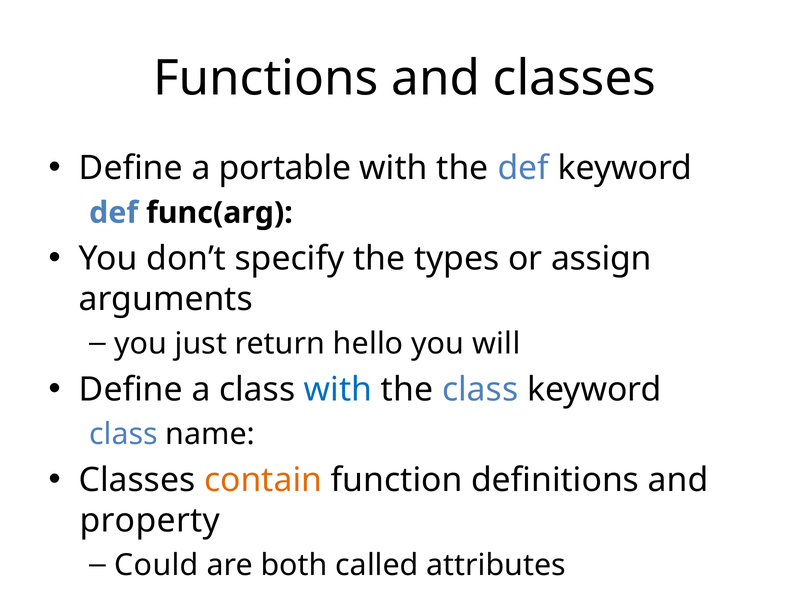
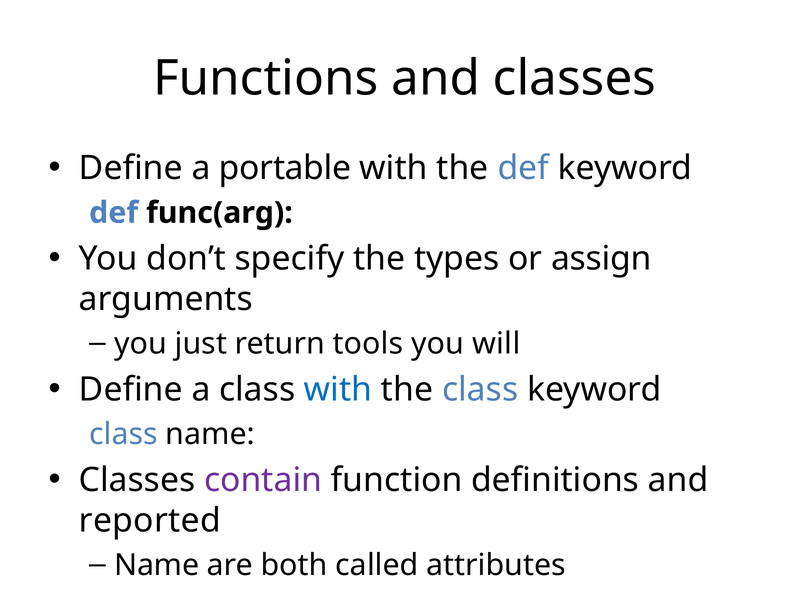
hello: hello -> tools
contain colour: orange -> purple
property: property -> reported
Could at (156, 565): Could -> Name
